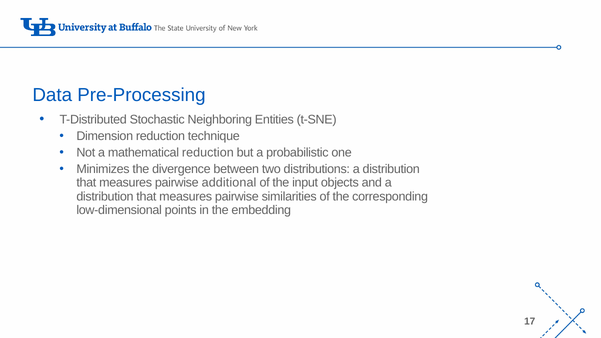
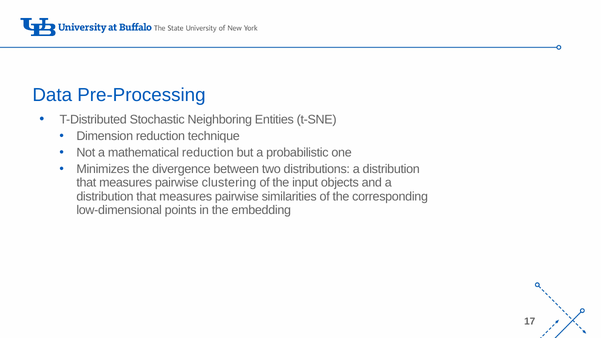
additional: additional -> clustering
